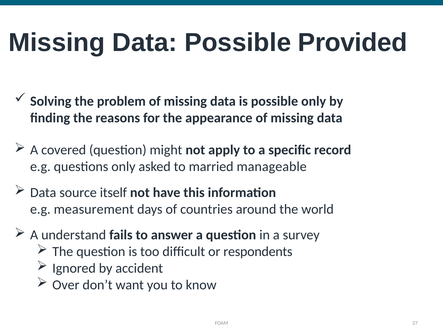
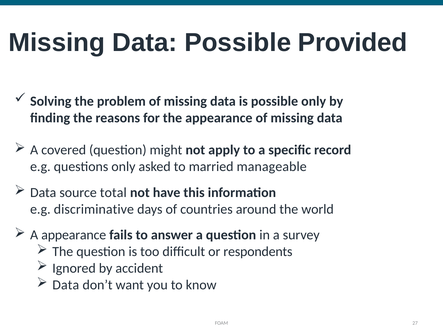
itself: itself -> total
measurement: measurement -> discriminative
A understand: understand -> appearance
Over at (66, 285): Over -> Data
